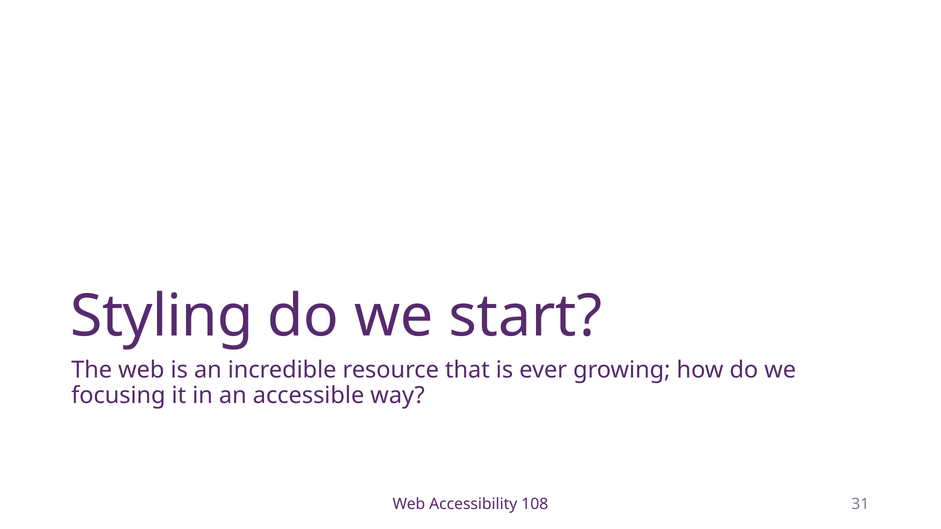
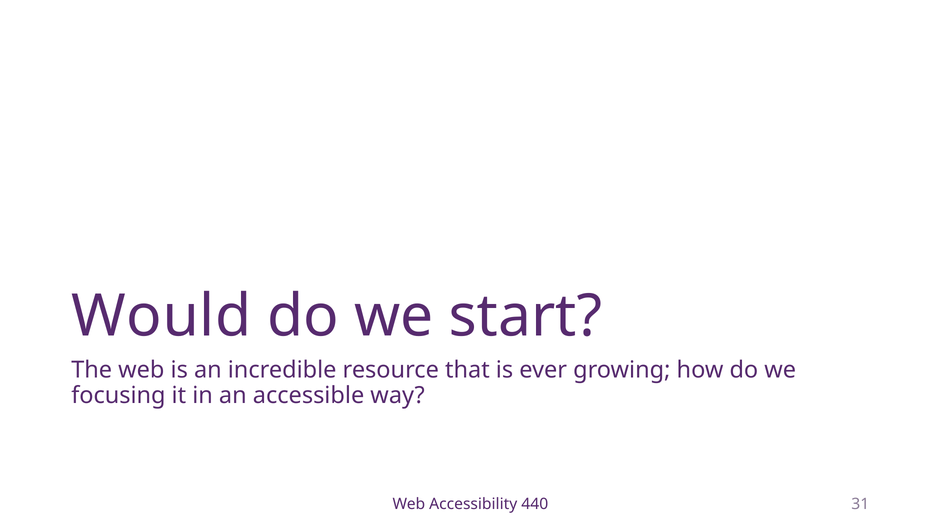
Styling: Styling -> Would
108: 108 -> 440
